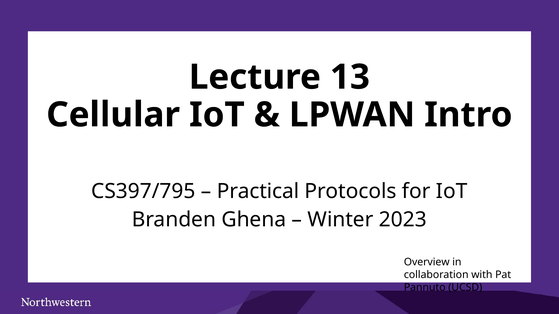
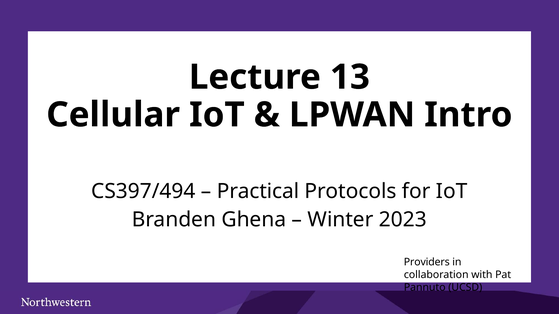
CS397/795: CS397/795 -> CS397/494
Overview: Overview -> Providers
